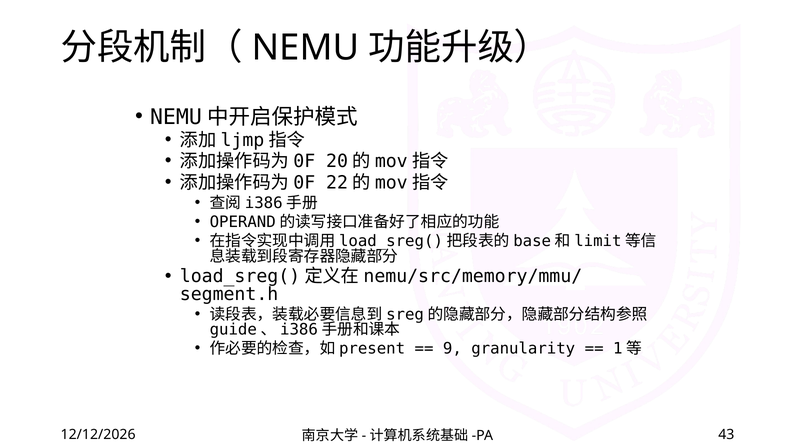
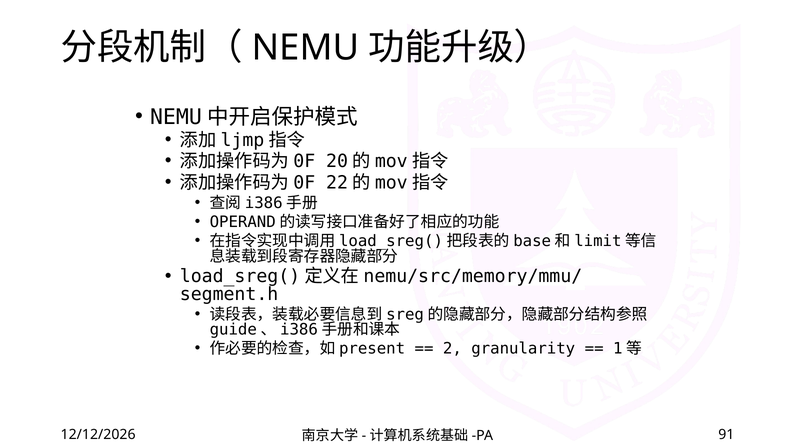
9: 9 -> 2
43: 43 -> 91
